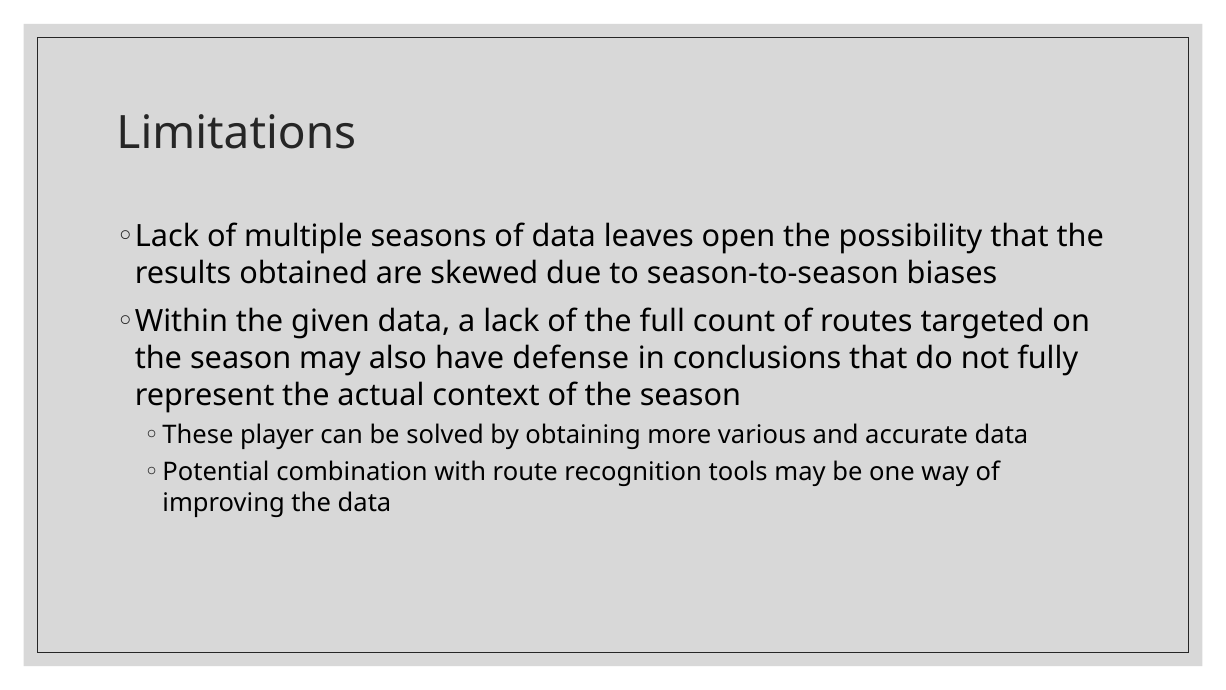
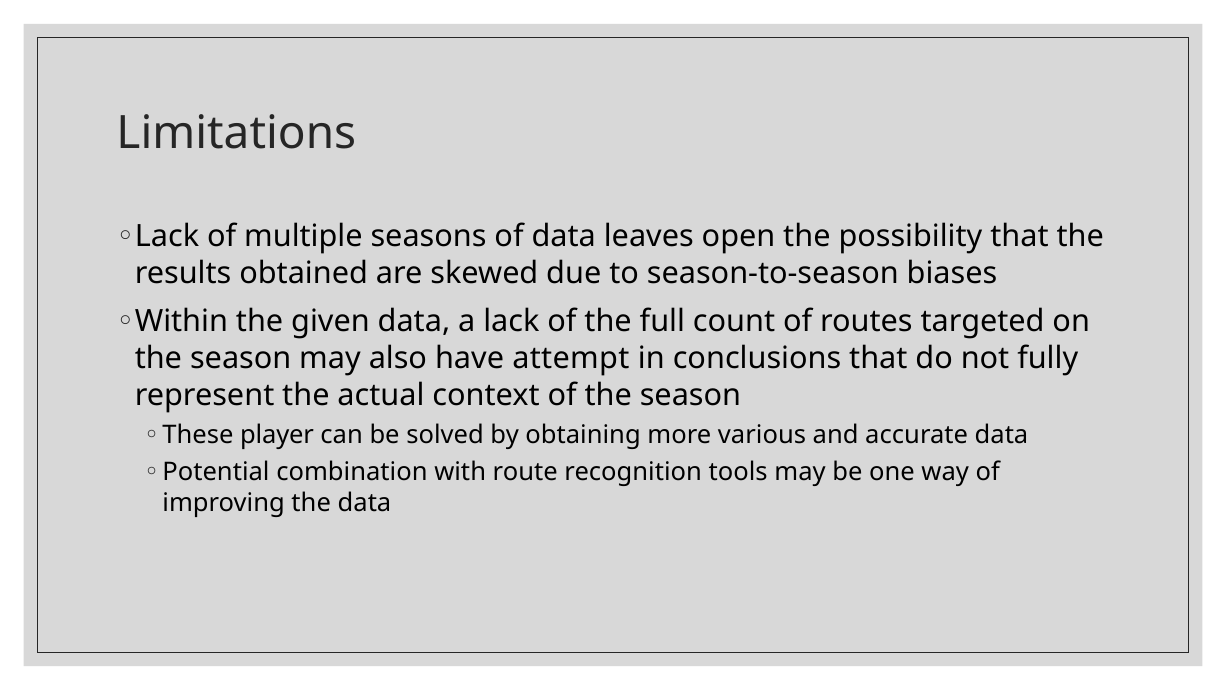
defense: defense -> attempt
